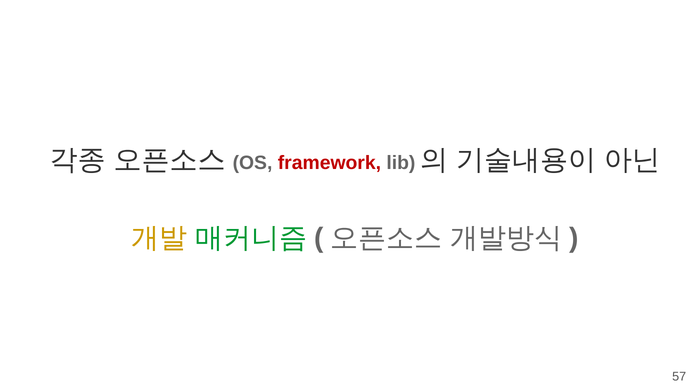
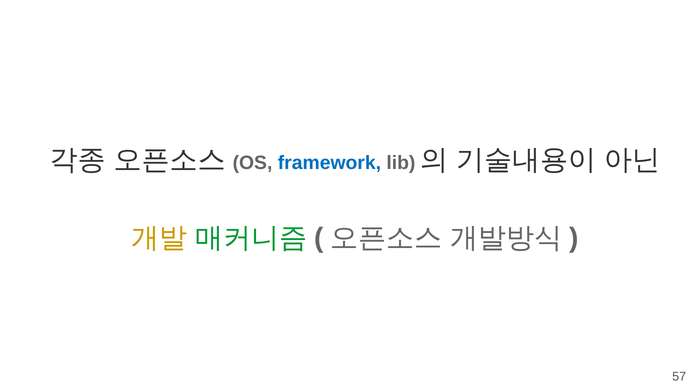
framework colour: red -> blue
